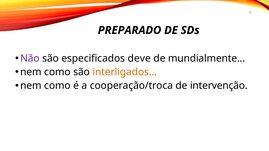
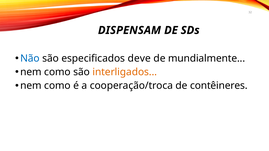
PREPARADO: PREPARADO -> DISPENSAM
Não colour: purple -> blue
intervenção: intervenção -> contêineres
